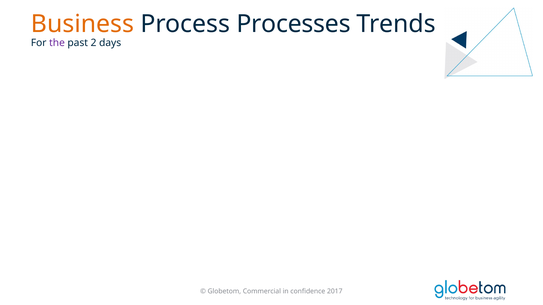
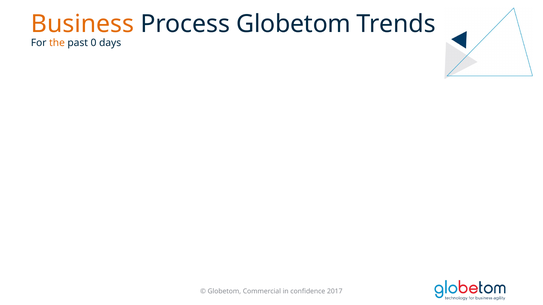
Process Processes: Processes -> Globetom
the colour: purple -> orange
2: 2 -> 0
